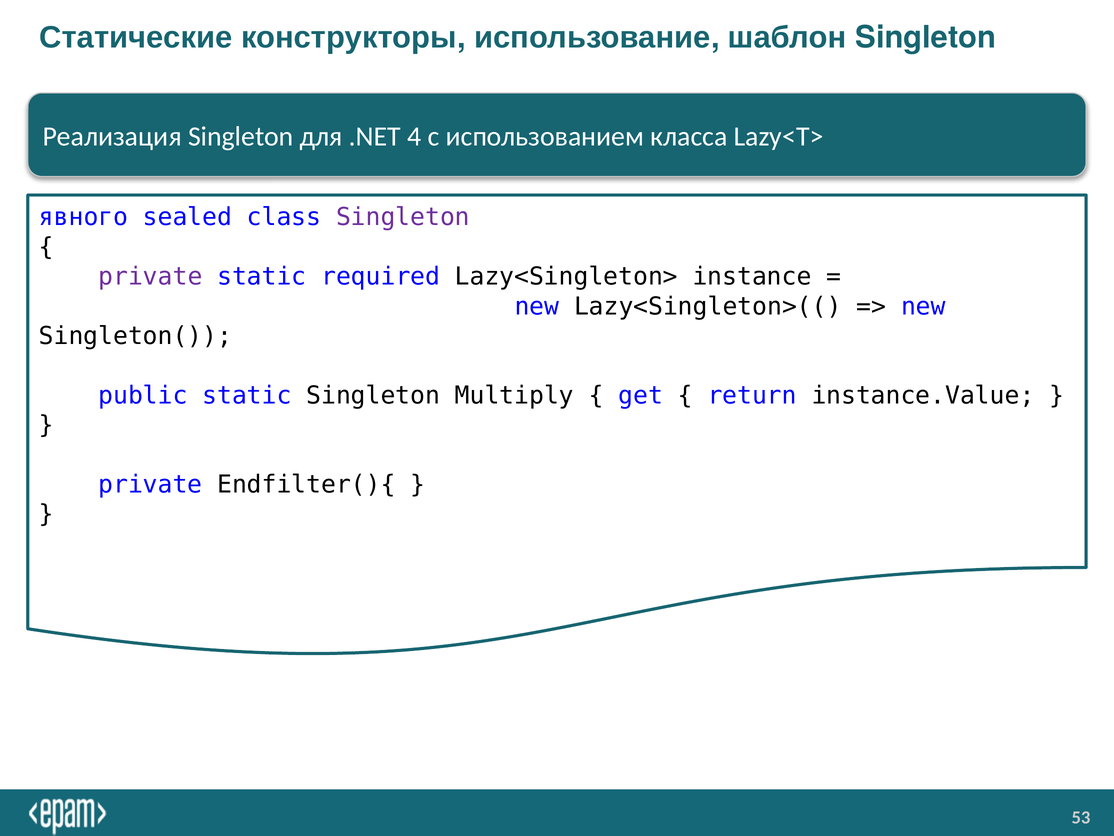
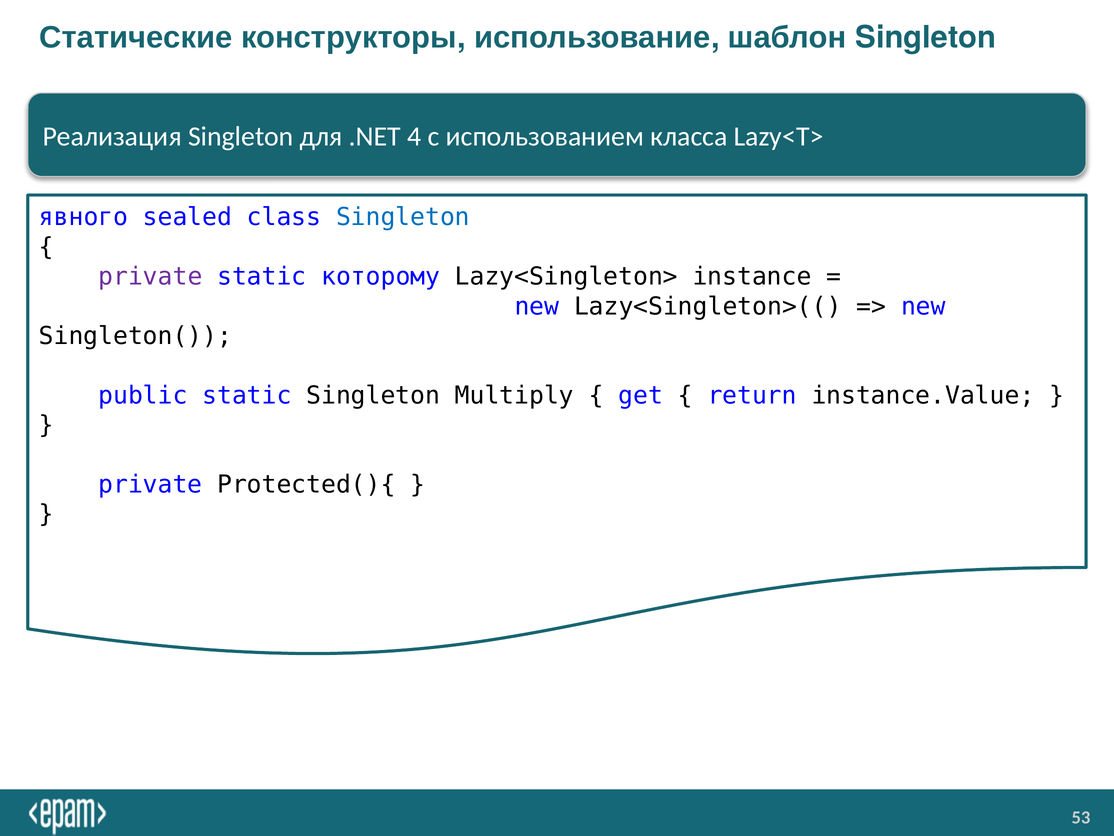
Singleton at (403, 217) colour: purple -> blue
required: required -> которому
Endfilter(){: Endfilter(){ -> Protected(){
